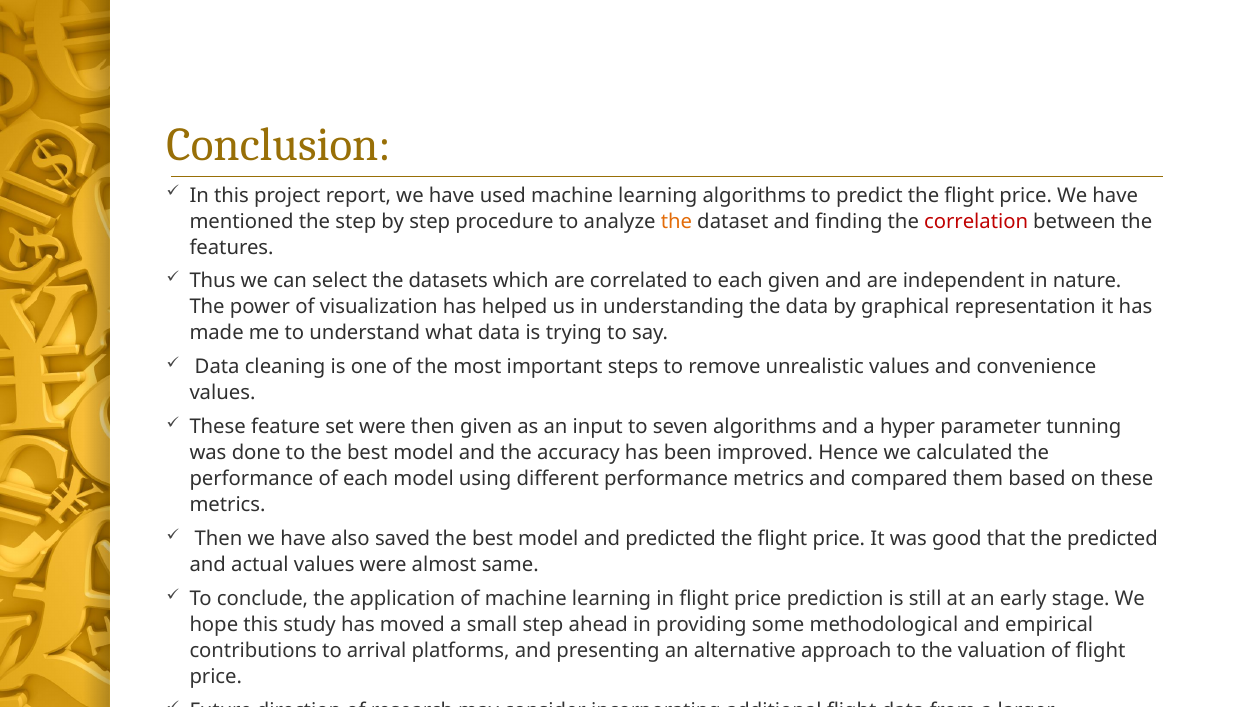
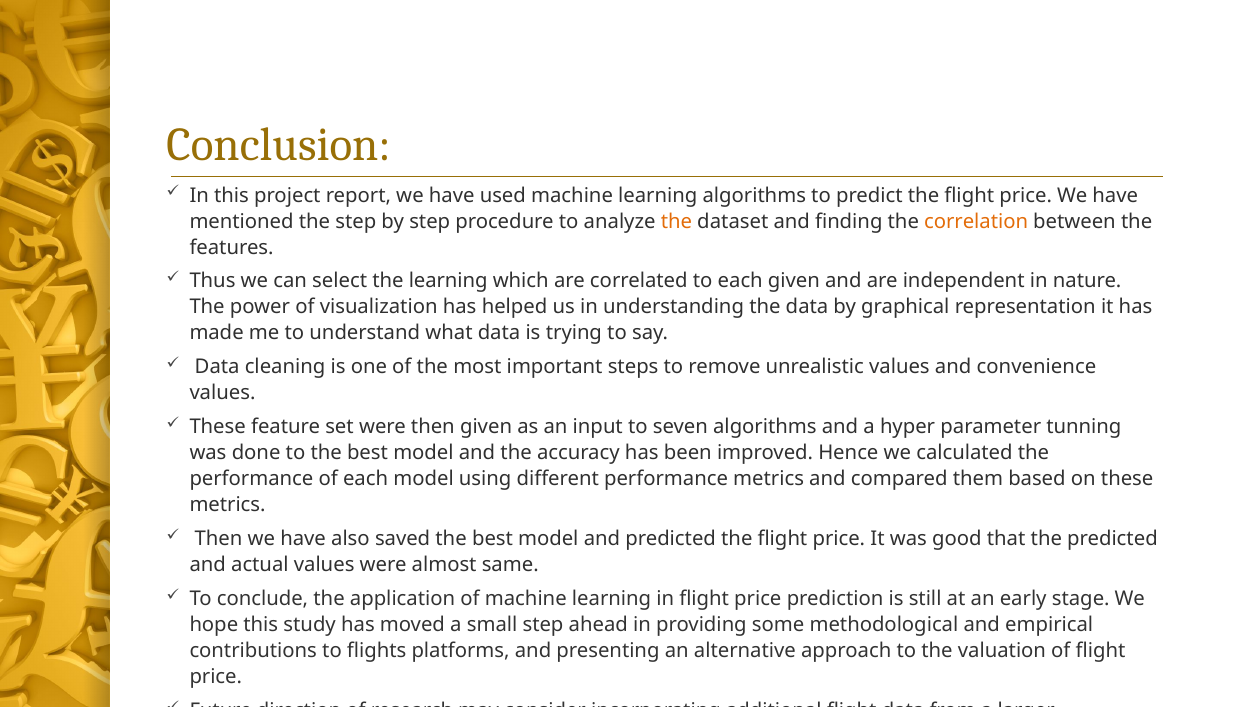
correlation colour: red -> orange
the datasets: datasets -> learning
arrival: arrival -> flights
